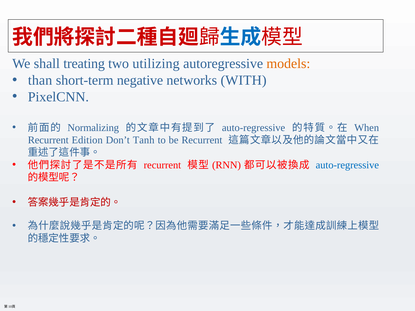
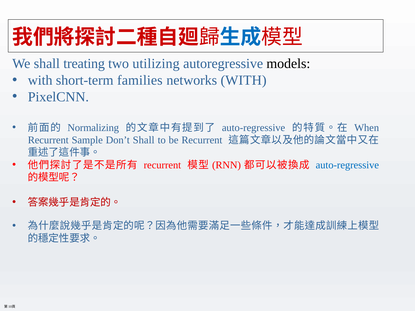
models colour: orange -> black
than at (40, 80): than -> with
negative: negative -> families
Edition: Edition -> Sample
Don’t Tanh: Tanh -> Shall
